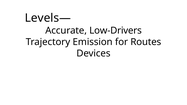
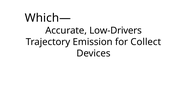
Levels—: Levels— -> Which—
Routes: Routes -> Collect
